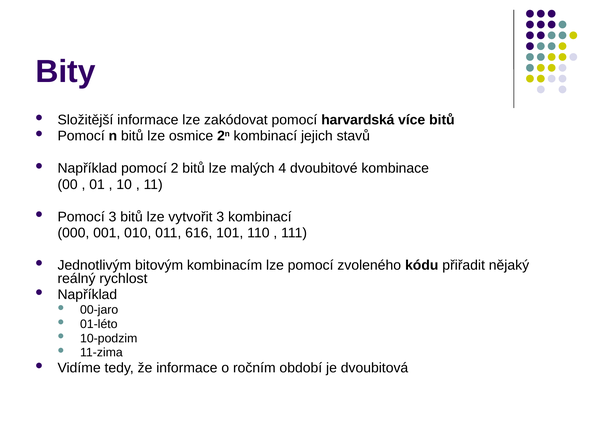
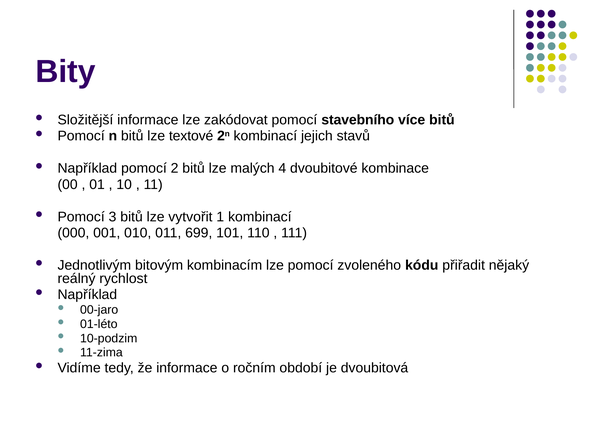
harvardská: harvardská -> stavebního
osmice: osmice -> textové
vytvořit 3: 3 -> 1
616: 616 -> 699
